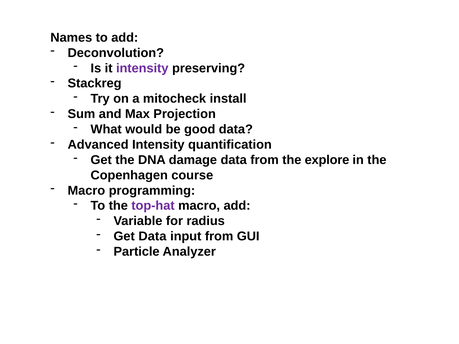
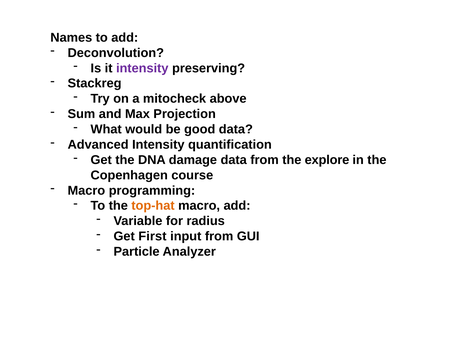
install: install -> above
top-hat colour: purple -> orange
Get Data: Data -> First
